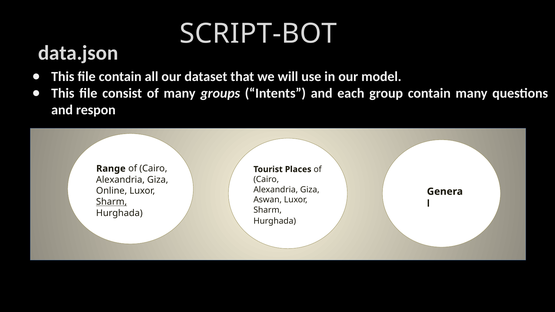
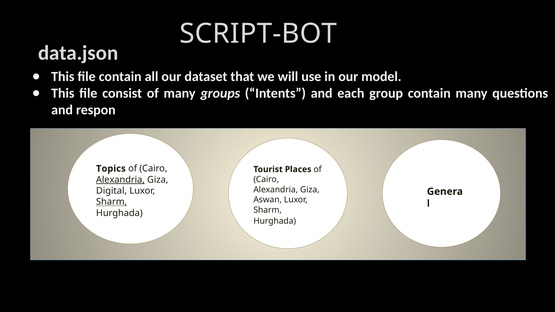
Range: Range -> Topics
Alexandria at (120, 180) underline: none -> present
Online: Online -> Digital
